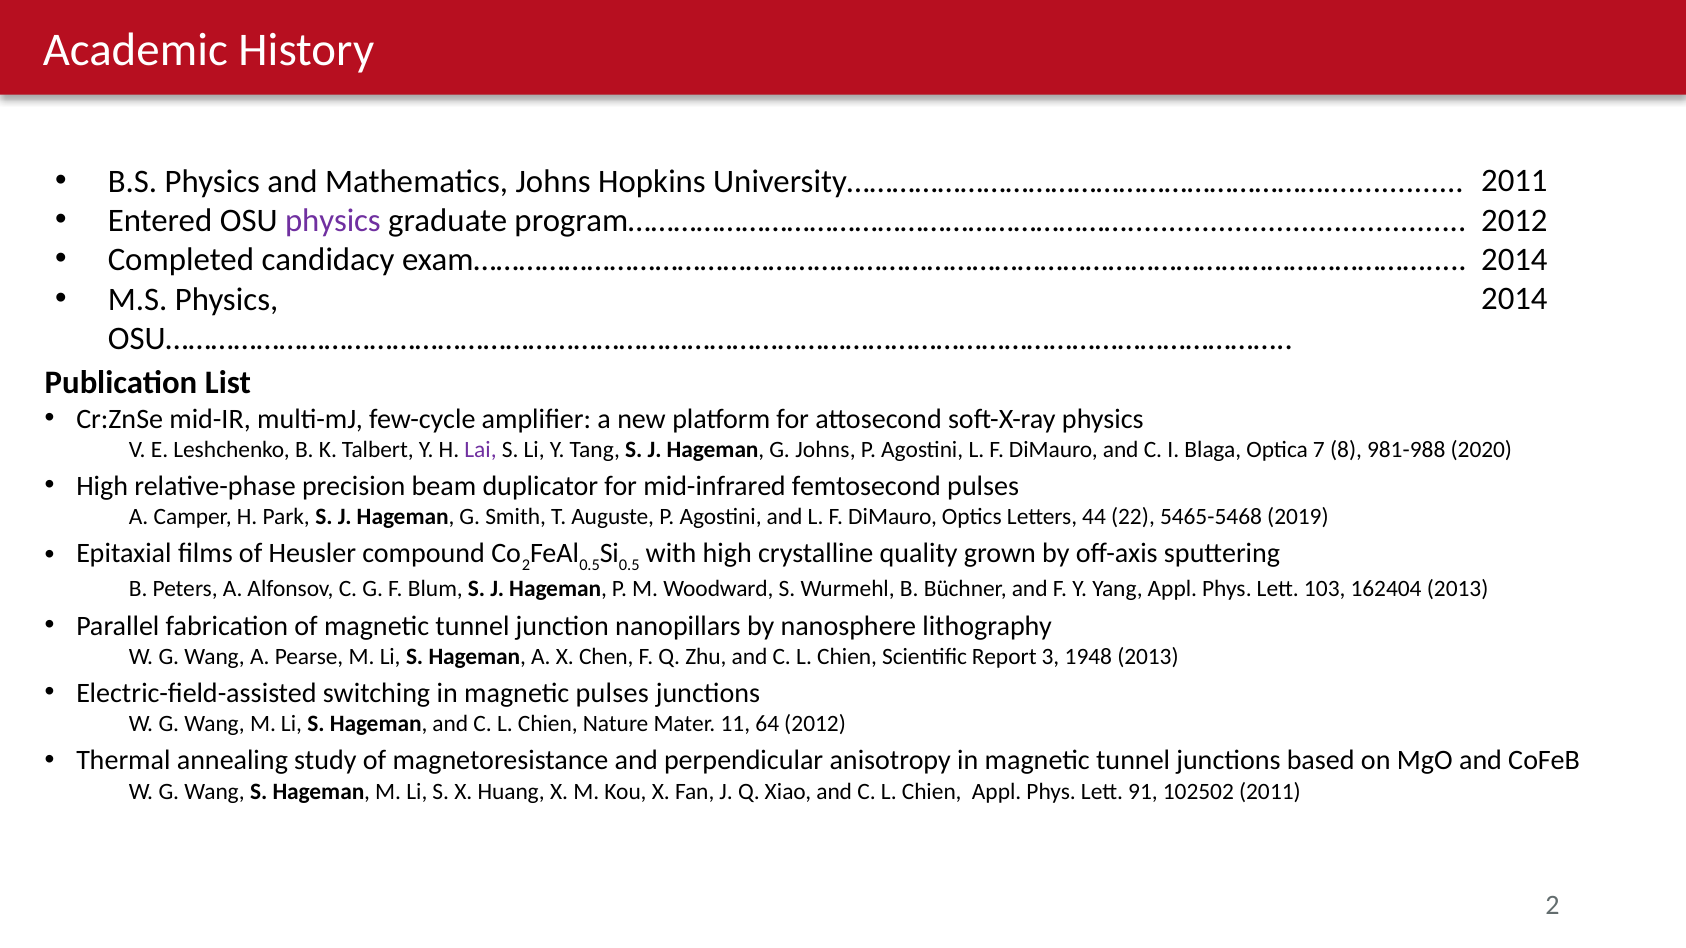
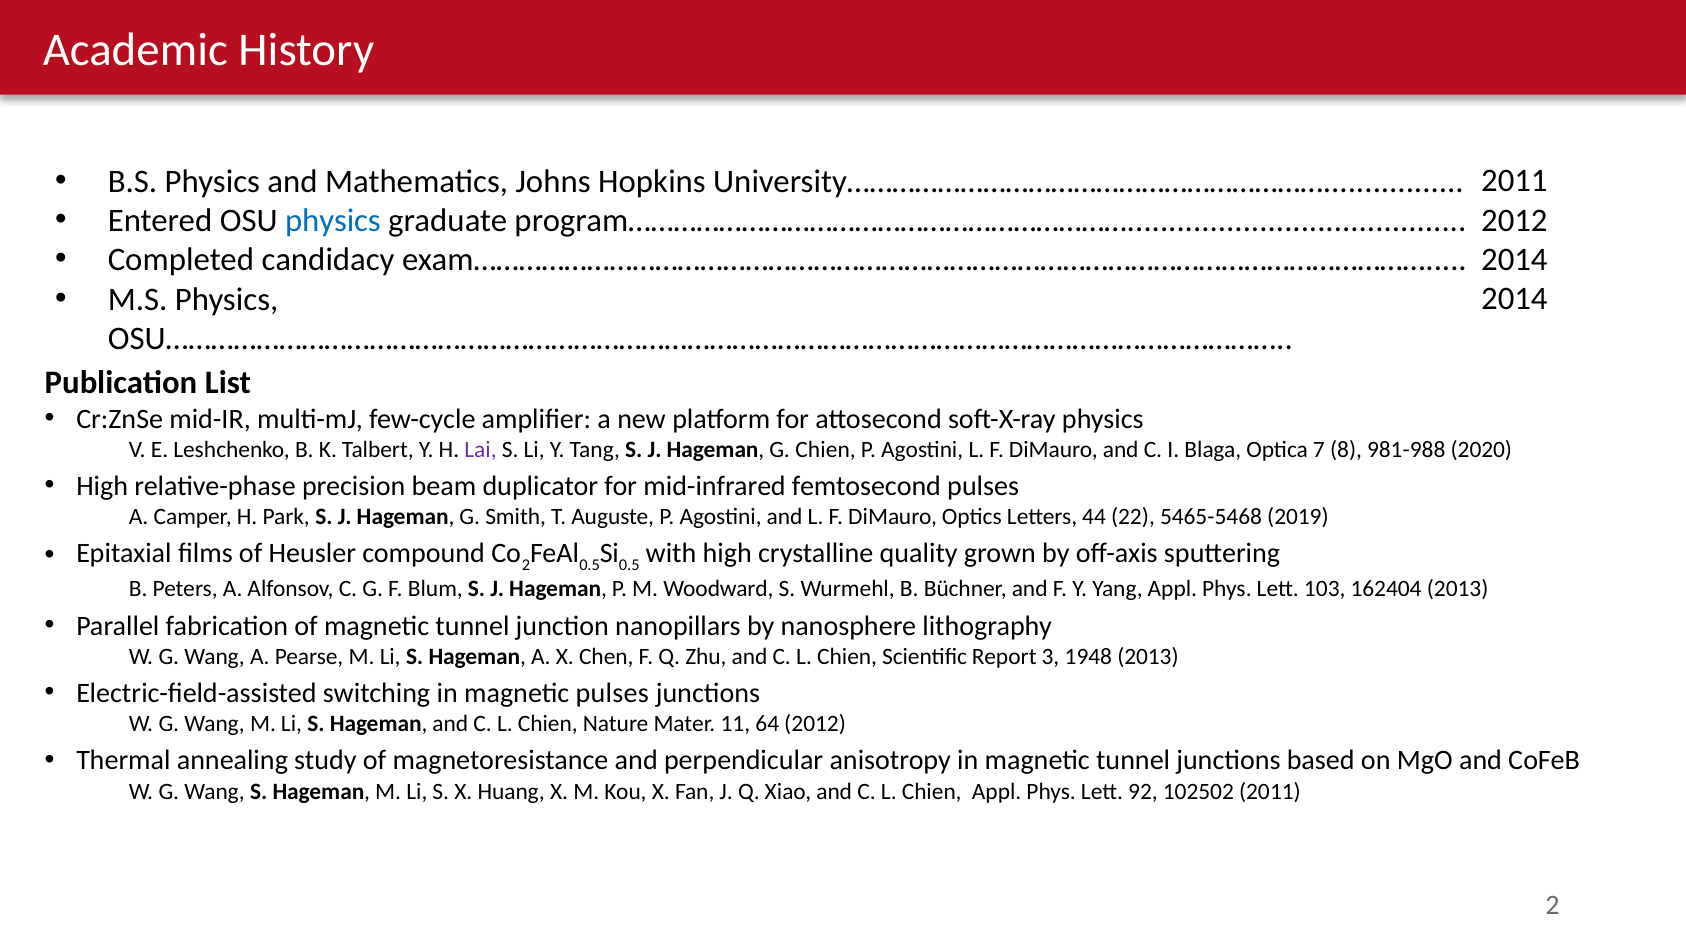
physics at (333, 221) colour: purple -> blue
G Johns: Johns -> Chien
91: 91 -> 92
